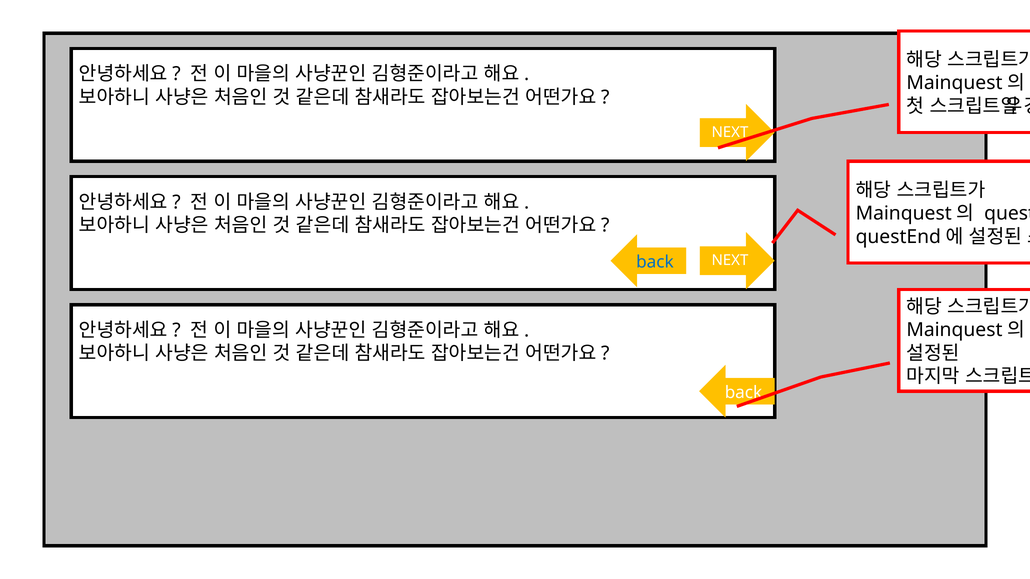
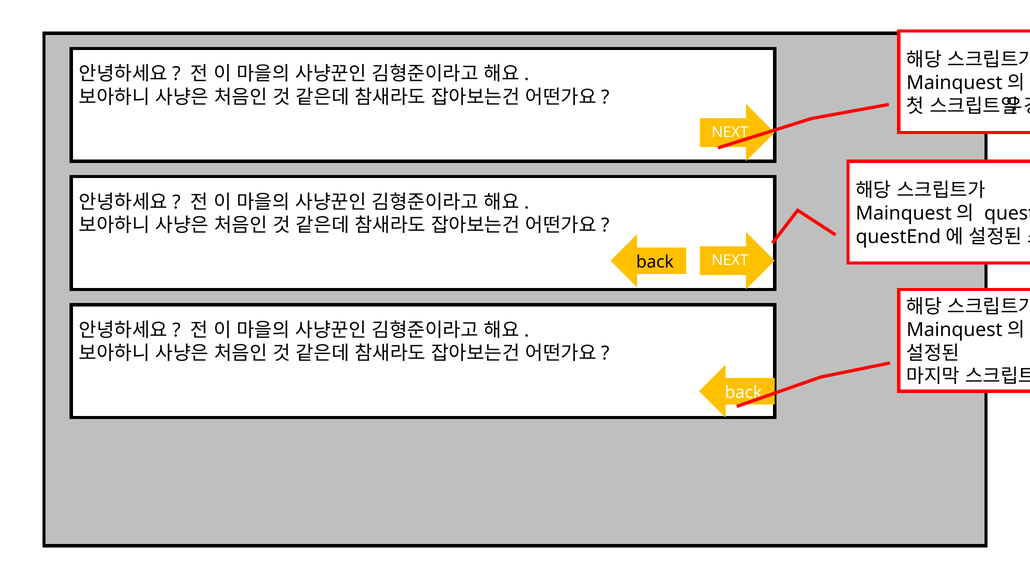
back at (655, 262) colour: blue -> black
